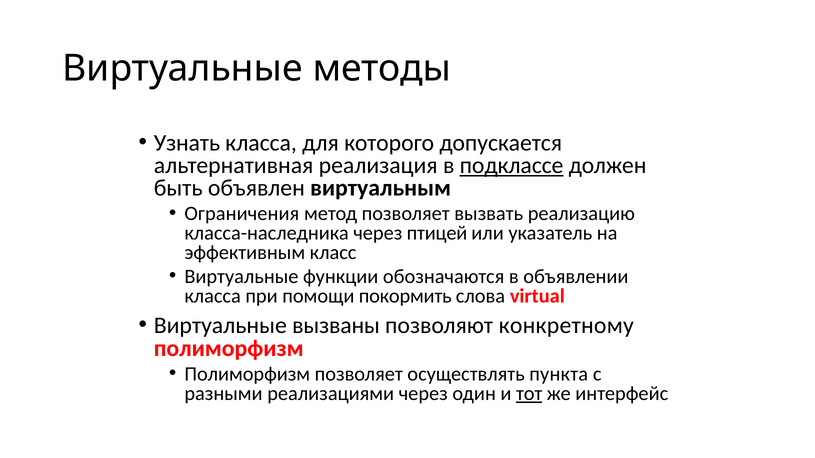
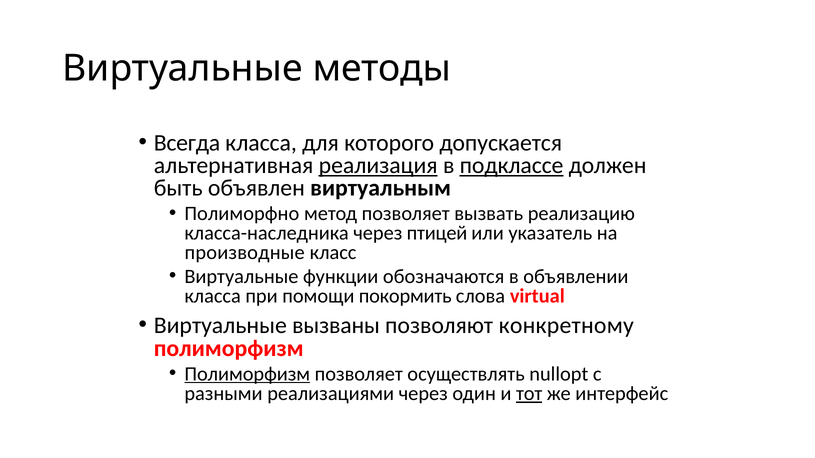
Узнать: Узнать -> Всегда
реализация underline: none -> present
Ограничения: Ограничения -> Полиморфно
эффективным: эффективным -> производные
Полиморфизм at (247, 374) underline: none -> present
пункта: пункта -> nullopt
